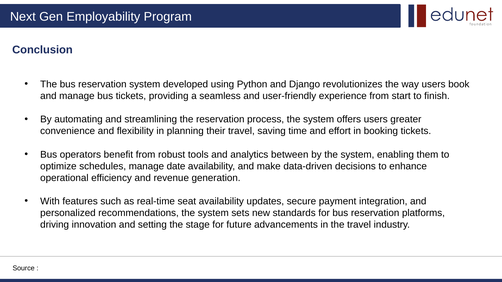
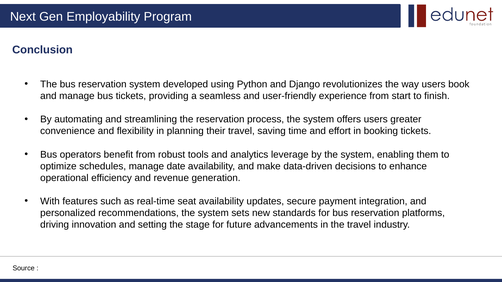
between: between -> leverage
